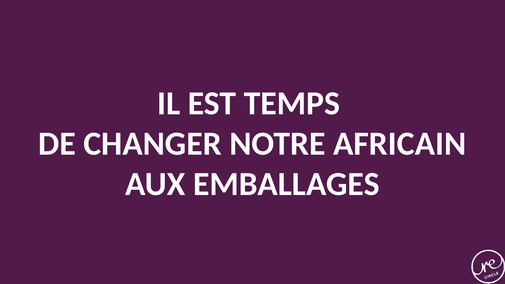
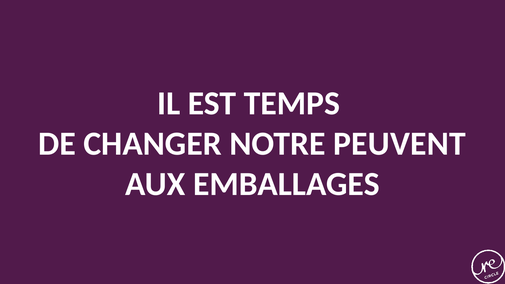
AFRICAIN: AFRICAIN -> PEUVENT
